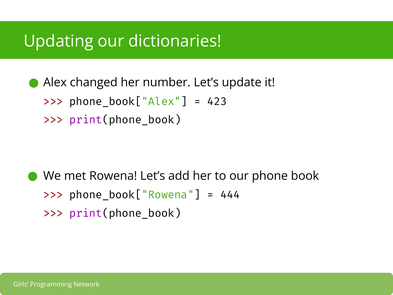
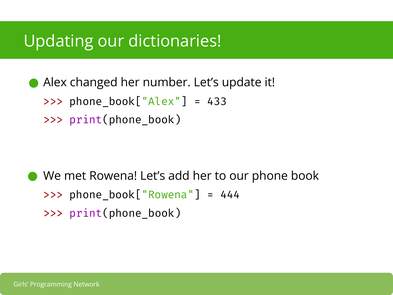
423: 423 -> 433
